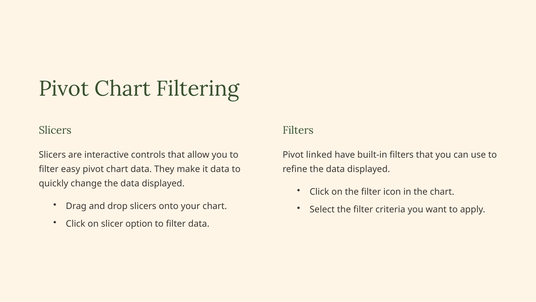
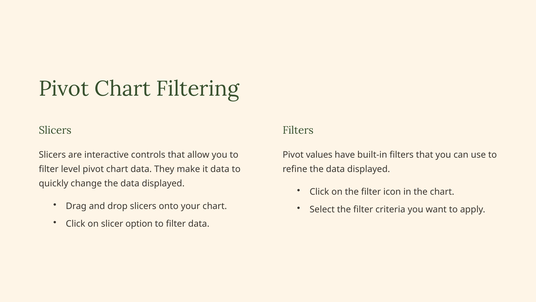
linked: linked -> values
easy: easy -> level
